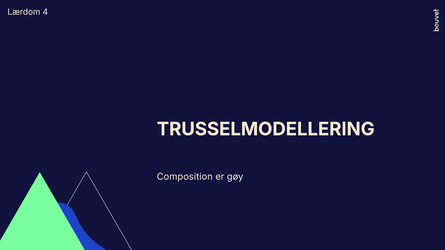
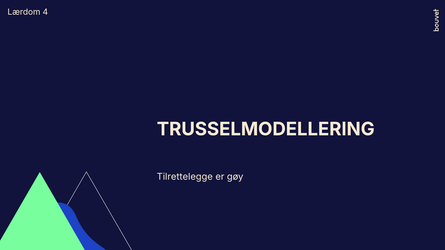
Composition: Composition -> Tilrettelegge
